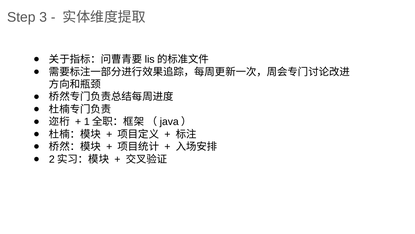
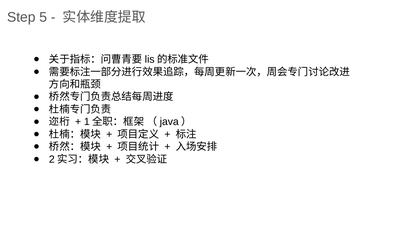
3: 3 -> 5
